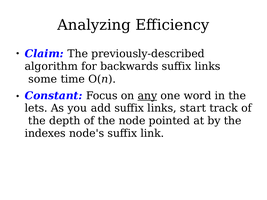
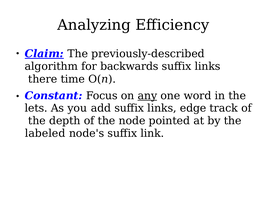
Claim underline: none -> present
some: some -> there
start: start -> edge
indexes: indexes -> labeled
